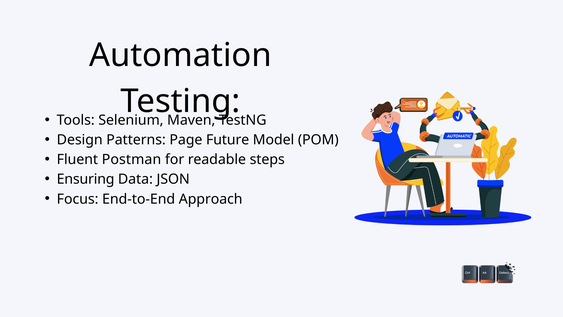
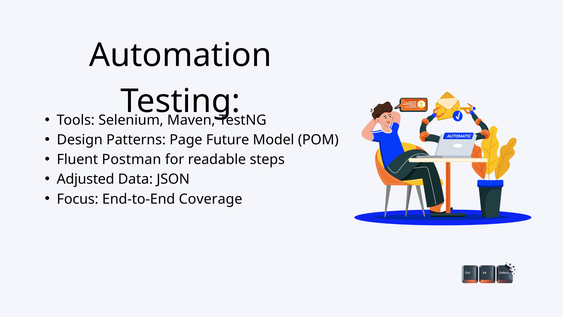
Ensuring: Ensuring -> Adjusted
Approach: Approach -> Coverage
